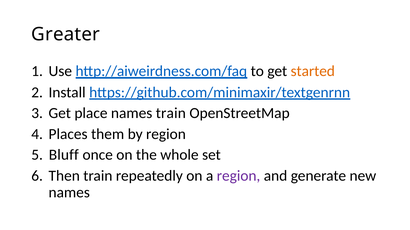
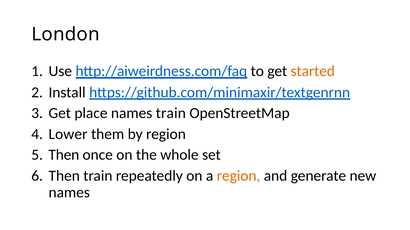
Greater: Greater -> London
Places: Places -> Lower
Bluff at (64, 155): Bluff -> Then
region at (239, 176) colour: purple -> orange
